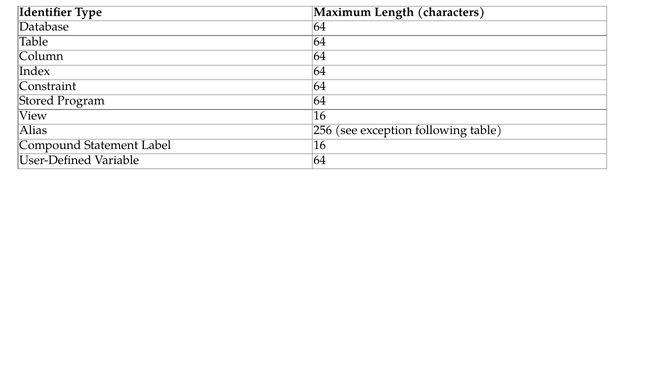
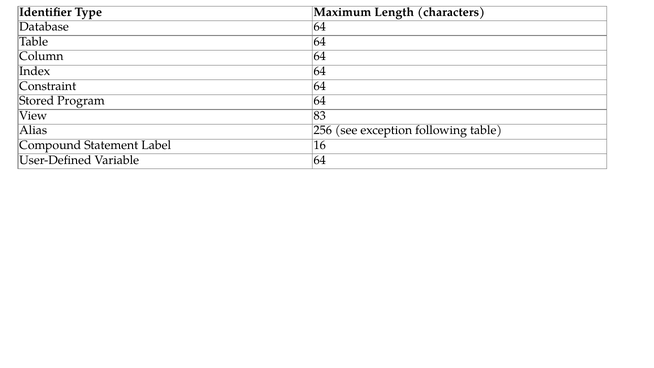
View 16: 16 -> 83
